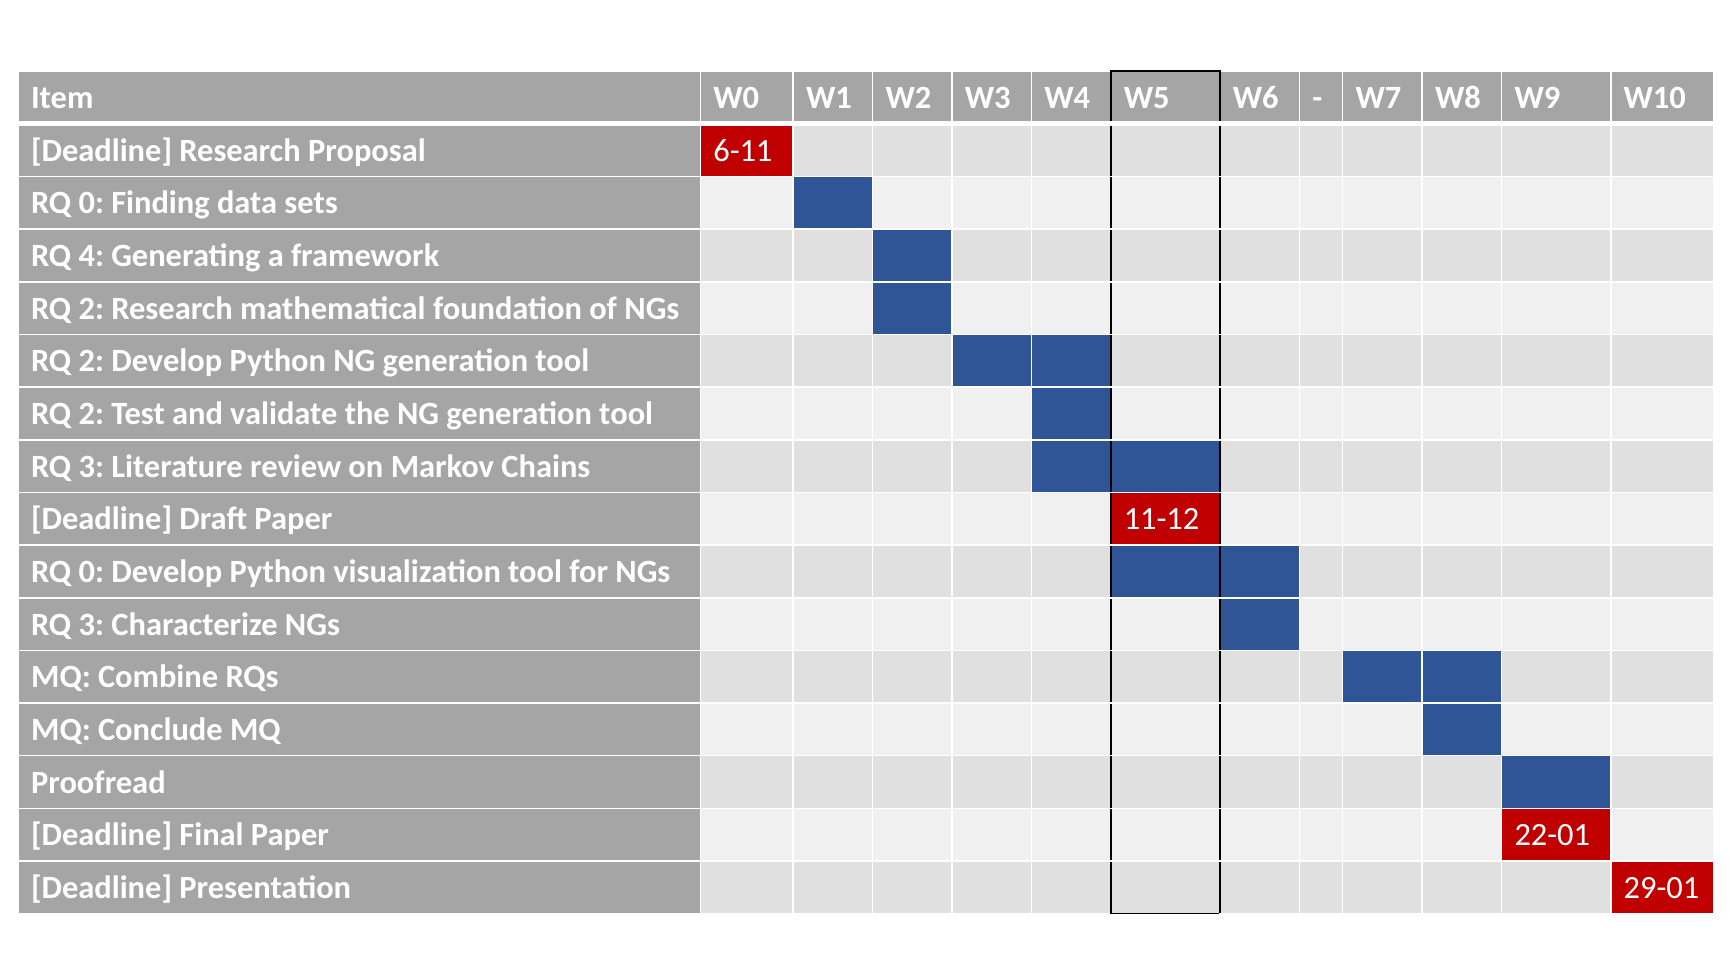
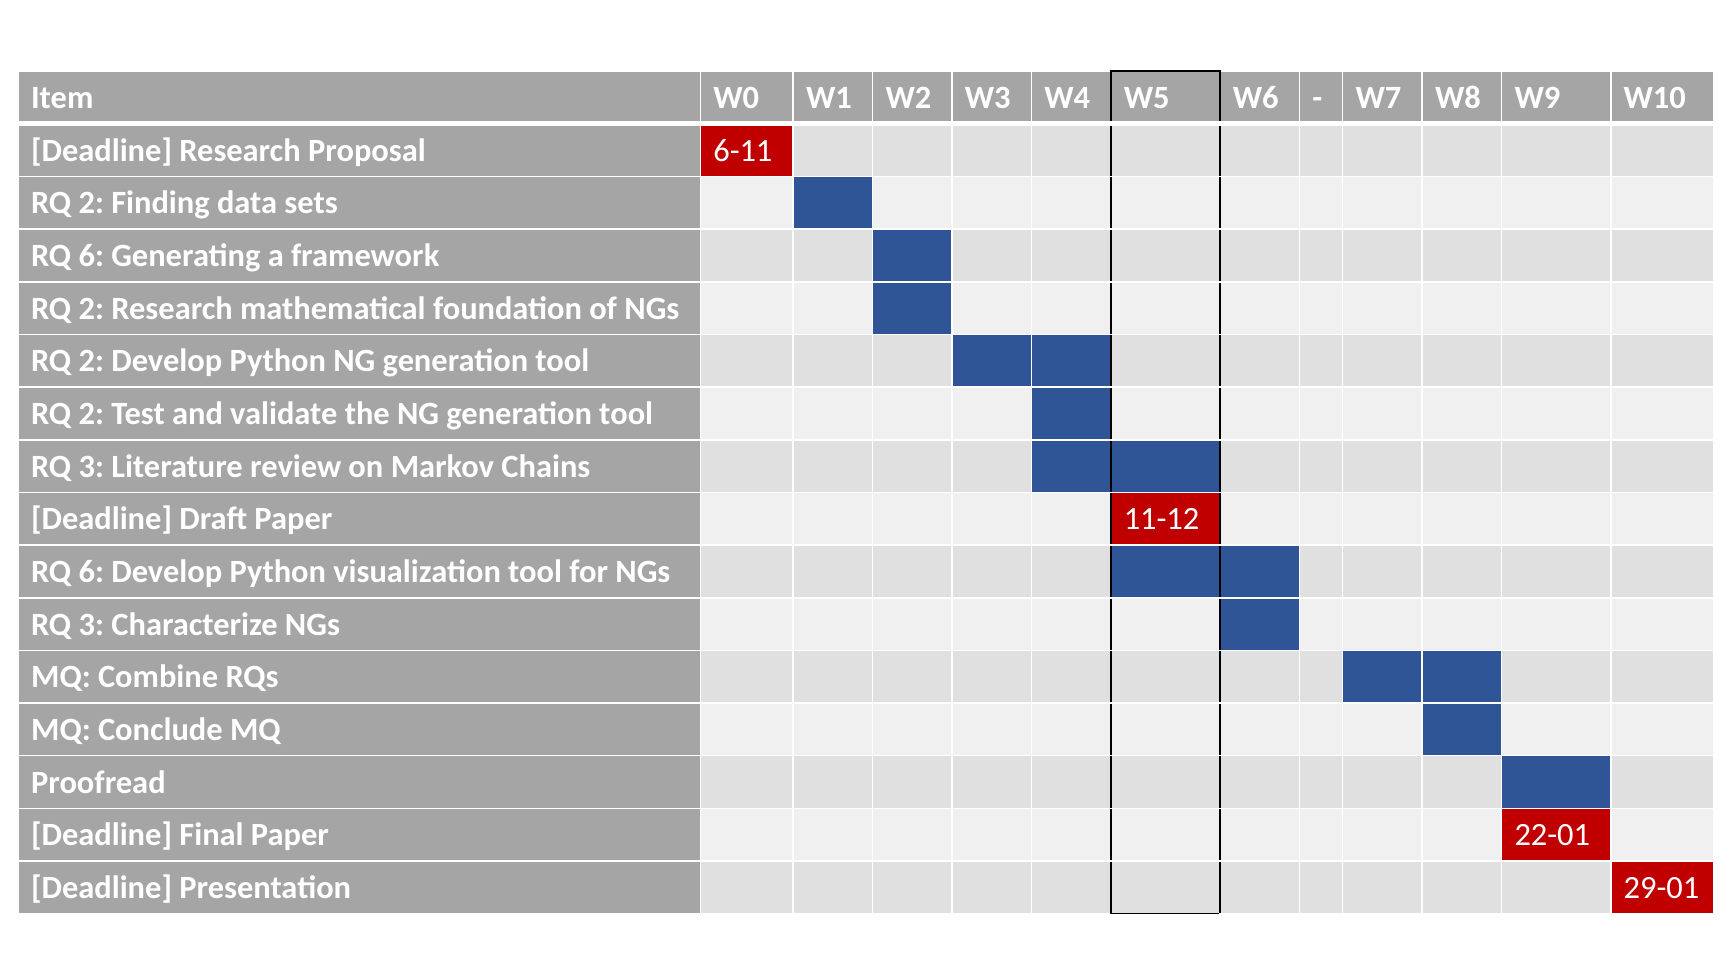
0 at (91, 203): 0 -> 2
4 at (91, 256): 4 -> 6
0 at (91, 572): 0 -> 6
